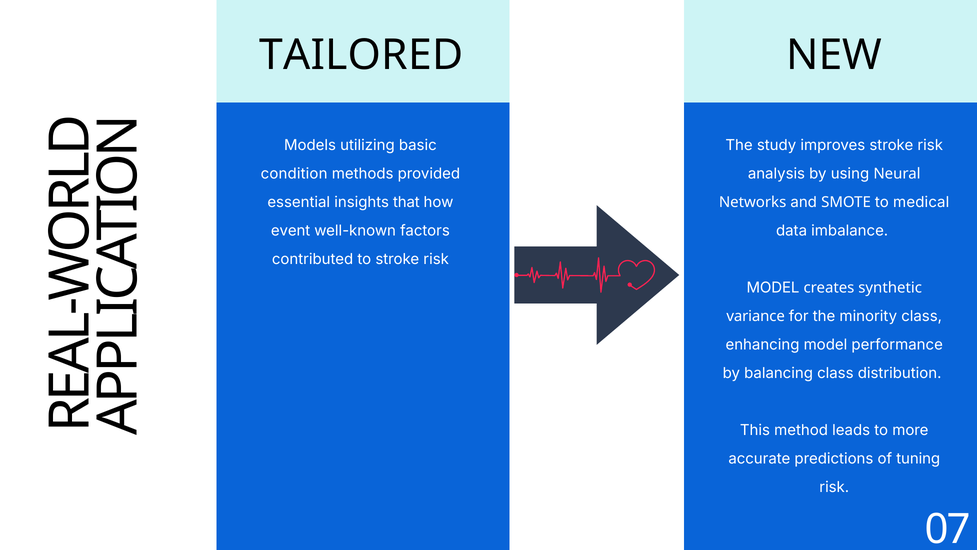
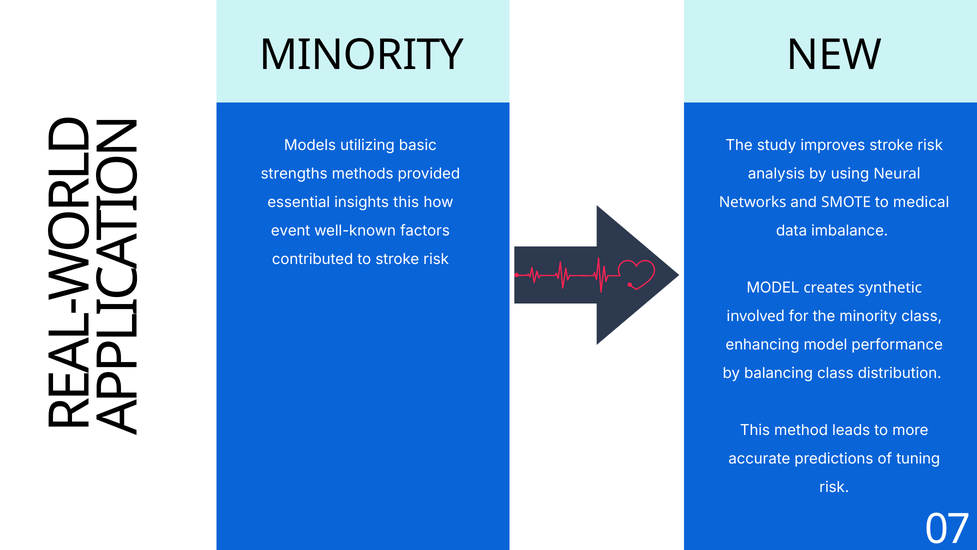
TAILORED at (361, 55): TAILORED -> MINORITY
condition: condition -> strengths
insights that: that -> this
variance: variance -> involved
